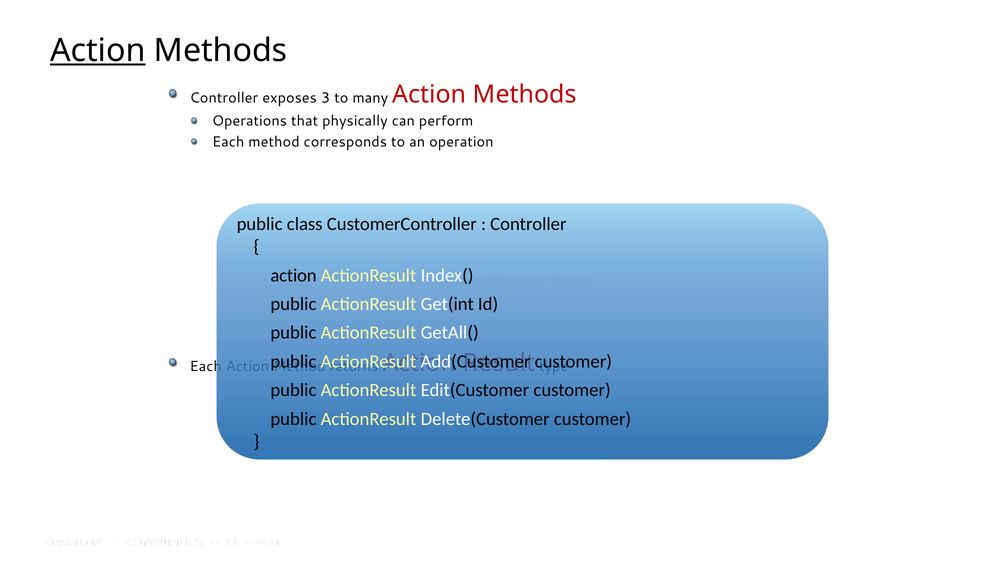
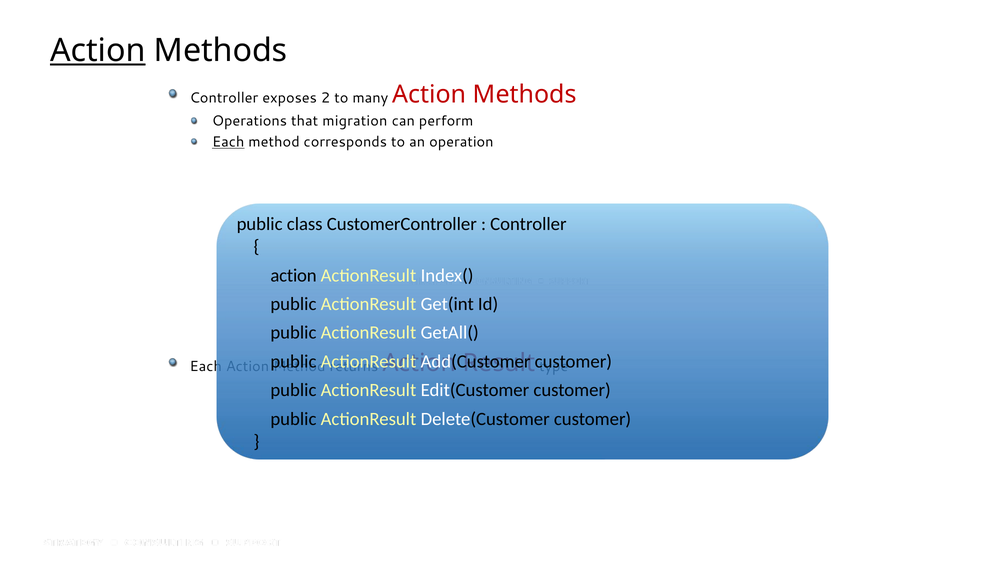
3: 3 -> 2
physically: physically -> migration
Each at (228, 142) underline: none -> present
